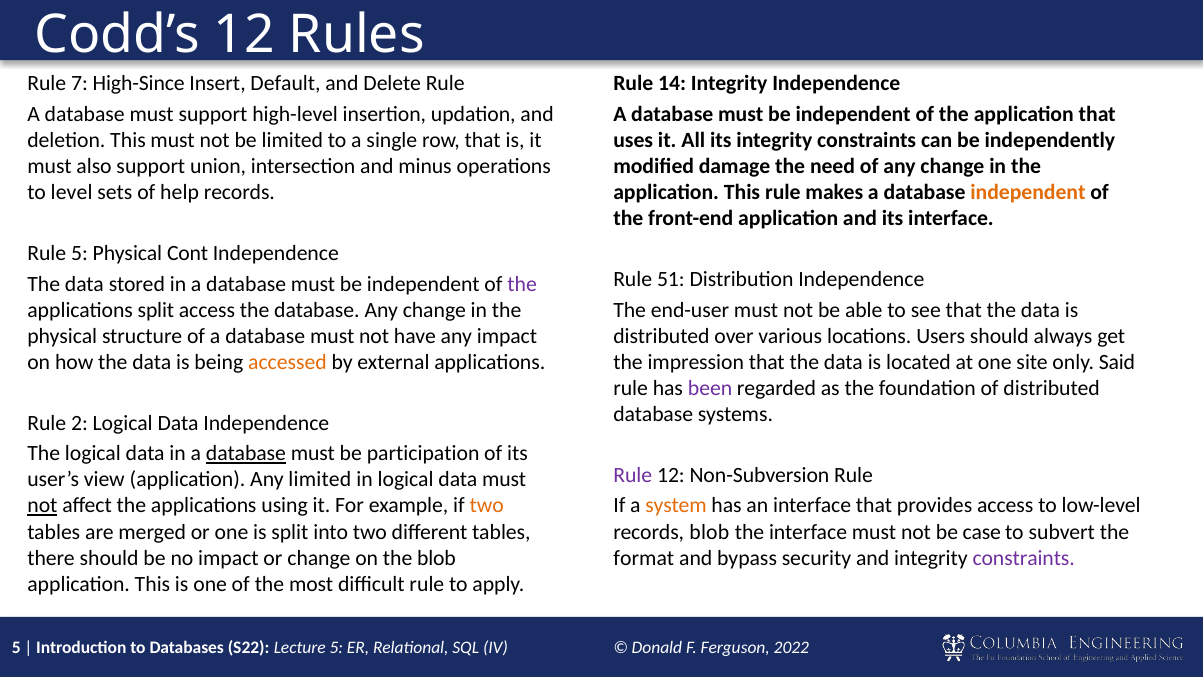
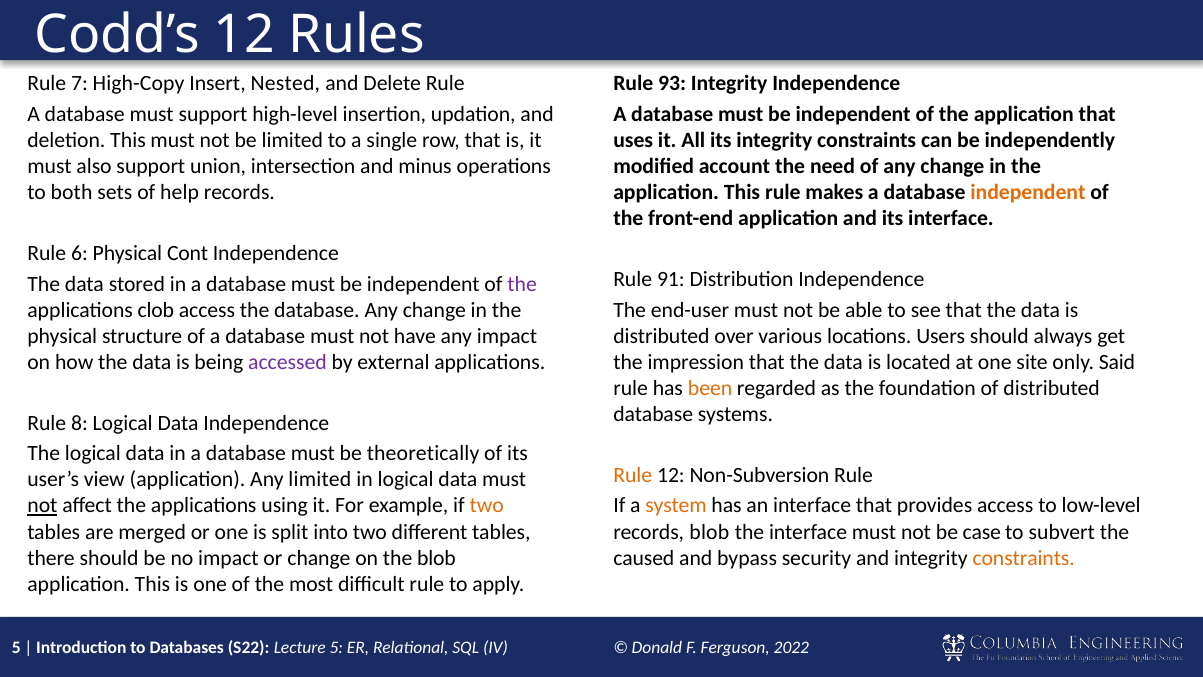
High-Since: High-Since -> High-Copy
Default: Default -> Nested
14: 14 -> 93
damage: damage -> account
level: level -> both
Rule 5: 5 -> 6
51: 51 -> 91
applications split: split -> clob
accessed colour: orange -> purple
been colour: purple -> orange
2: 2 -> 8
database at (246, 453) underline: present -> none
participation: participation -> theoretically
Rule at (633, 475) colour: purple -> orange
format: format -> caused
constraints at (1024, 558) colour: purple -> orange
